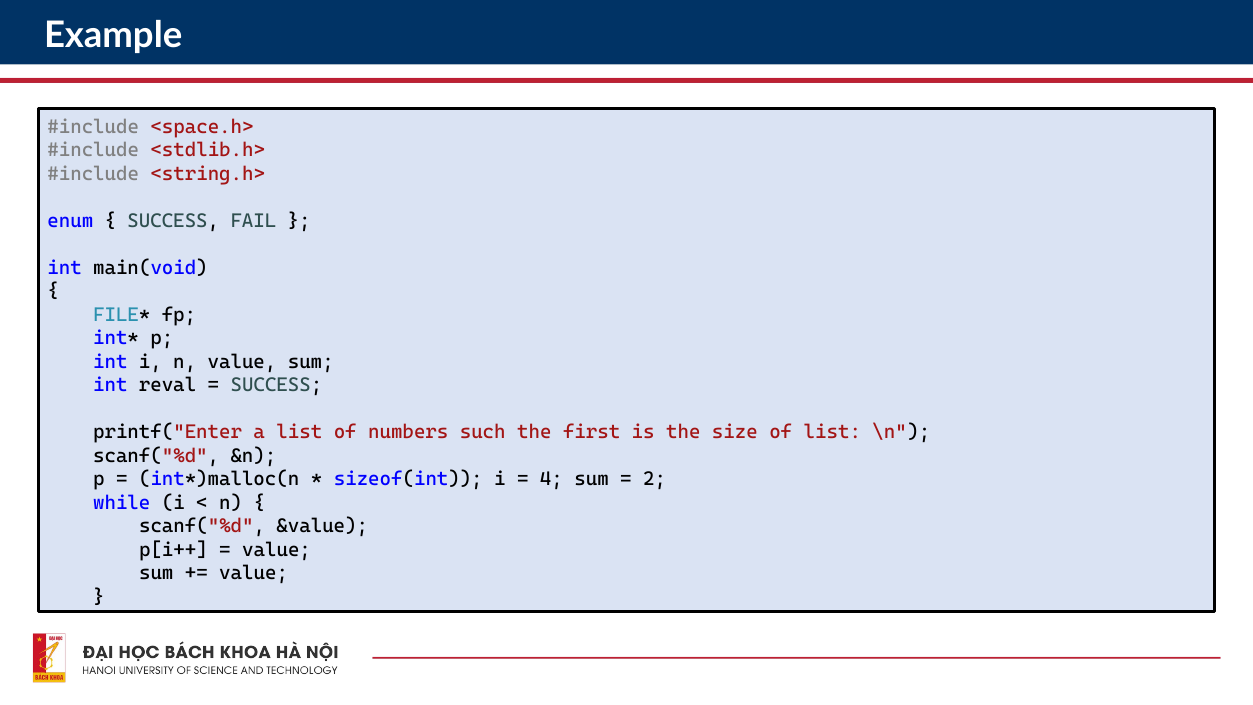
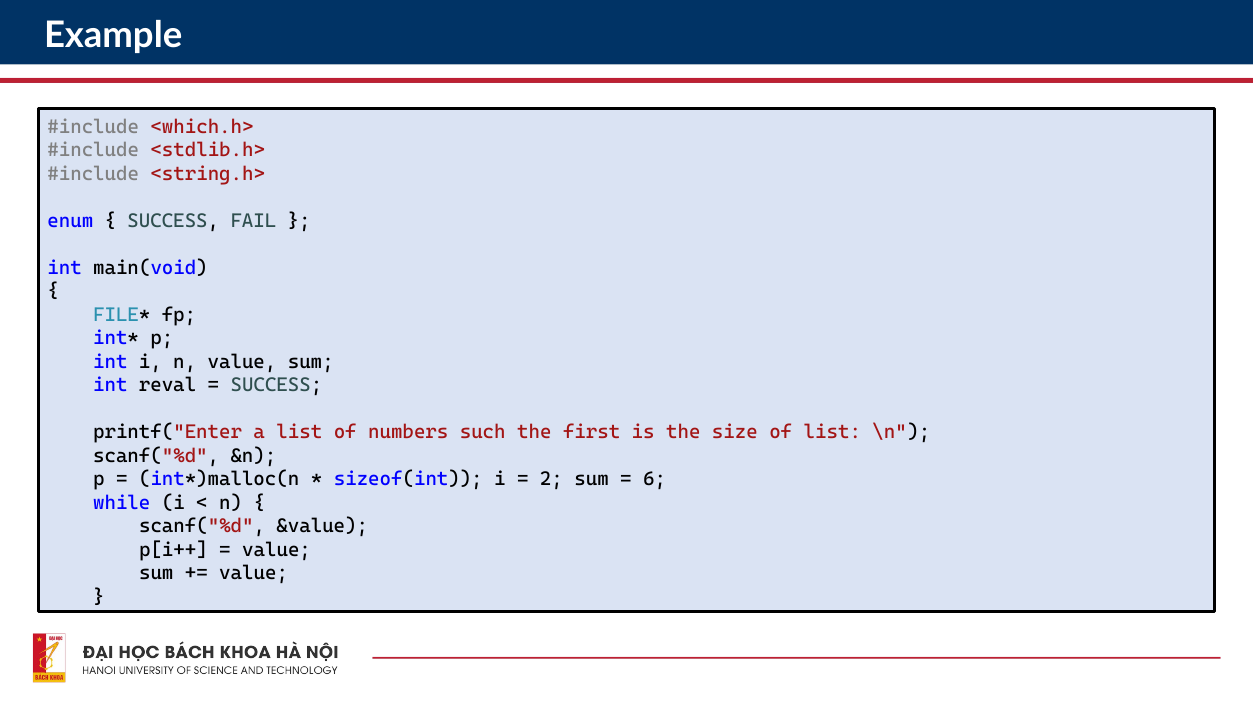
<space.h>: <space.h> -> <which.h>
4: 4 -> 2
2: 2 -> 6
